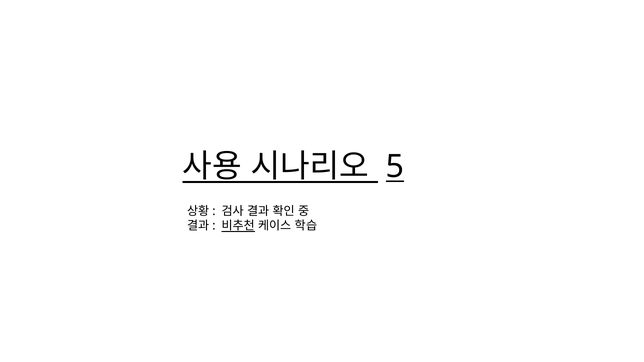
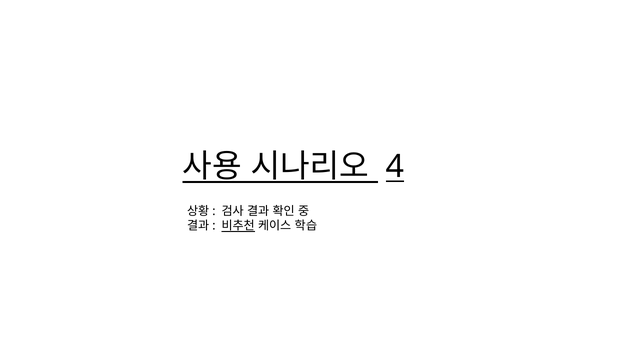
5: 5 -> 4
